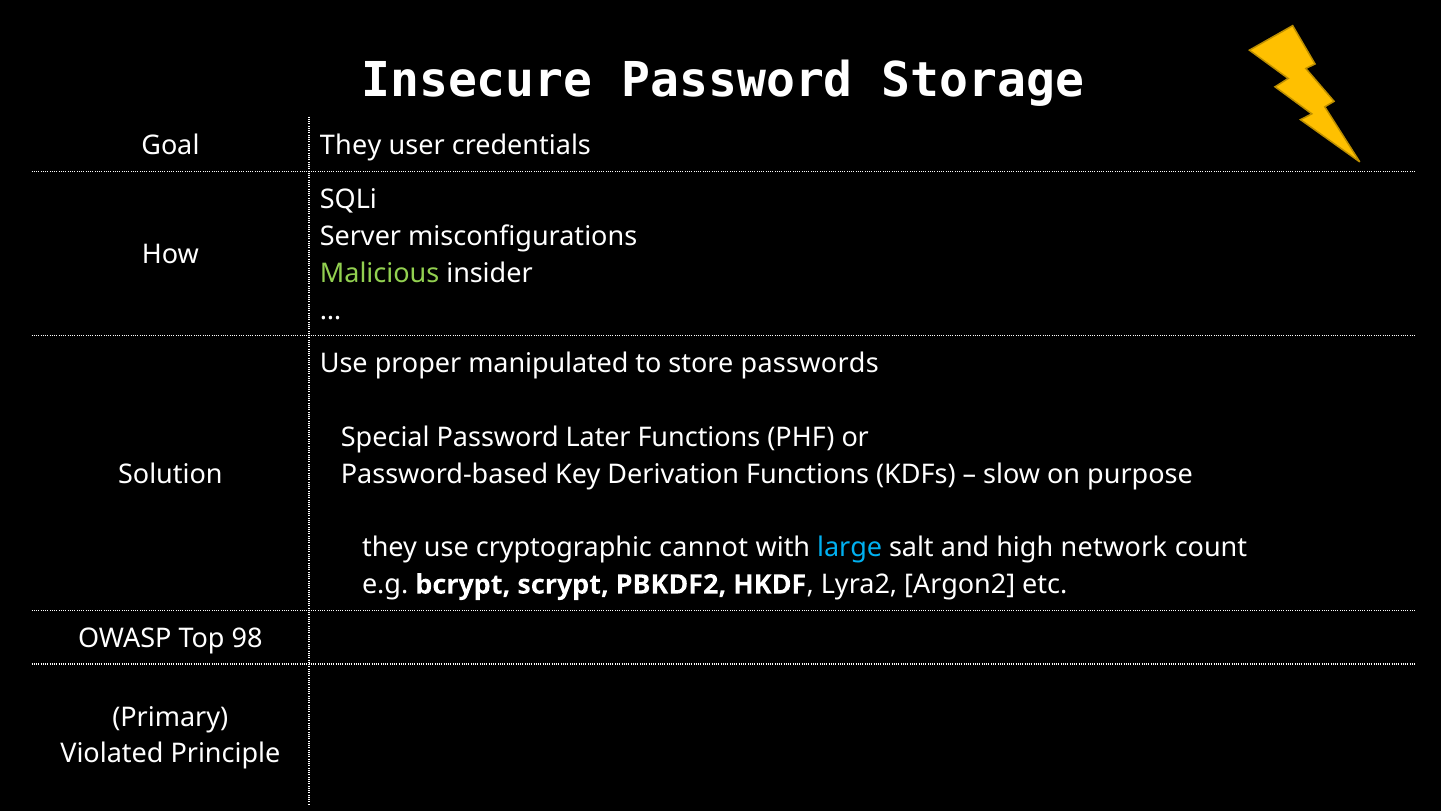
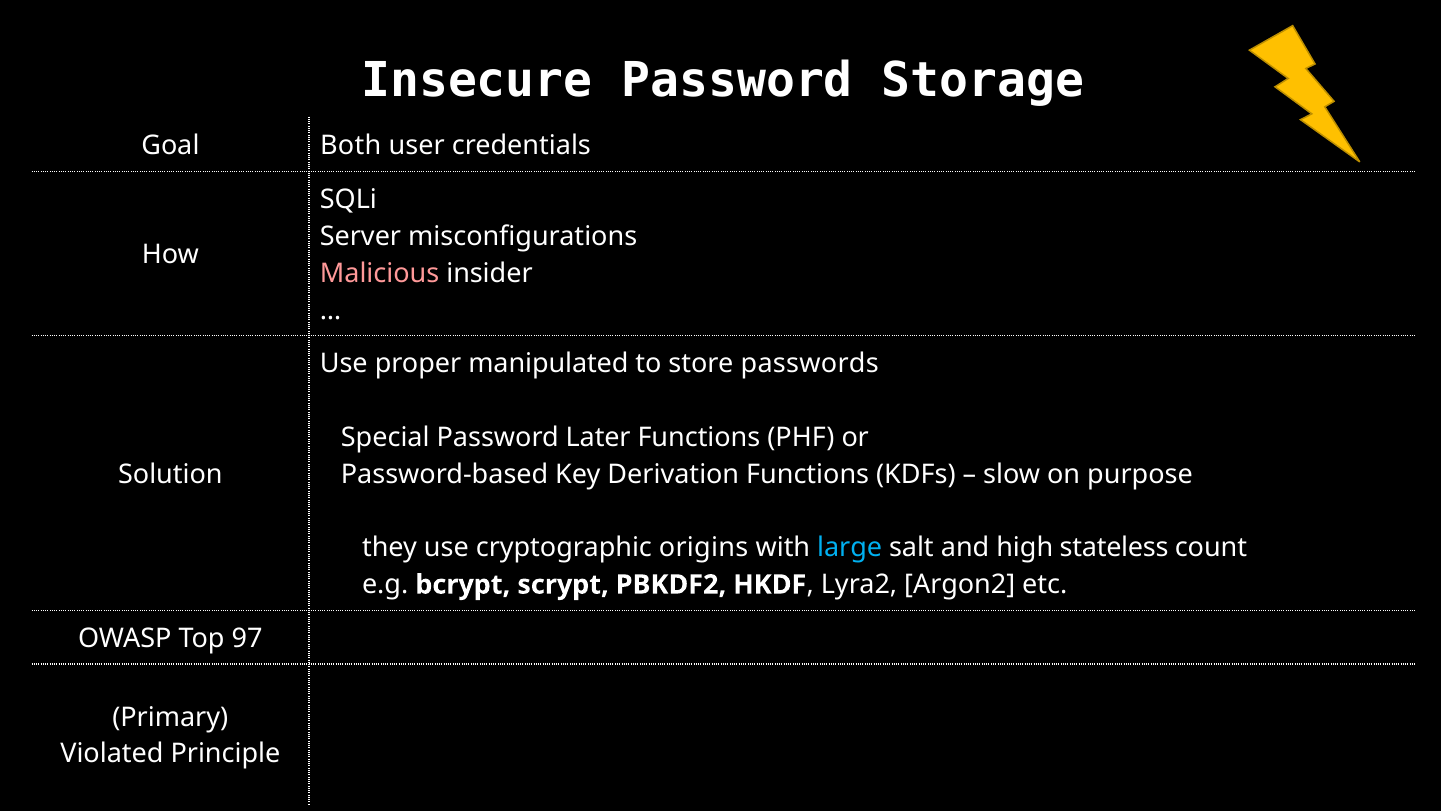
Goal They: They -> Both
Malicious colour: light green -> pink
cannot: cannot -> origins
network: network -> stateless
98: 98 -> 97
